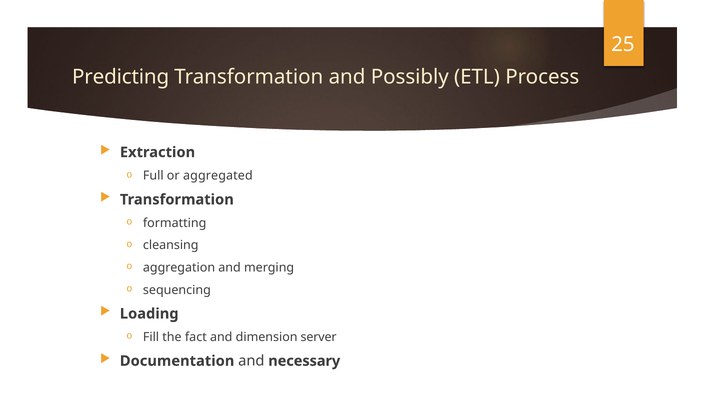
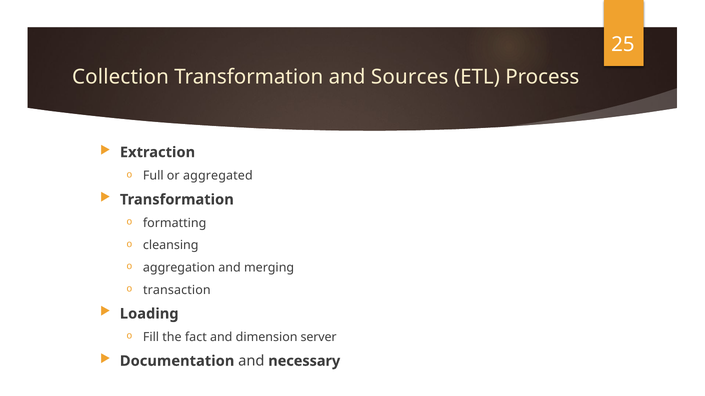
Predicting: Predicting -> Collection
Possibly: Possibly -> Sources
sequencing: sequencing -> transaction
